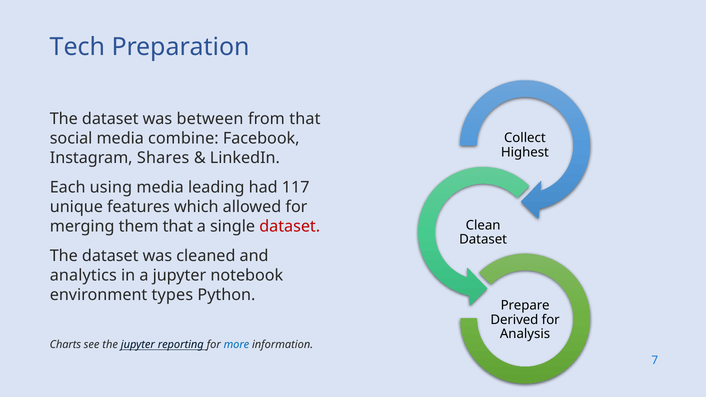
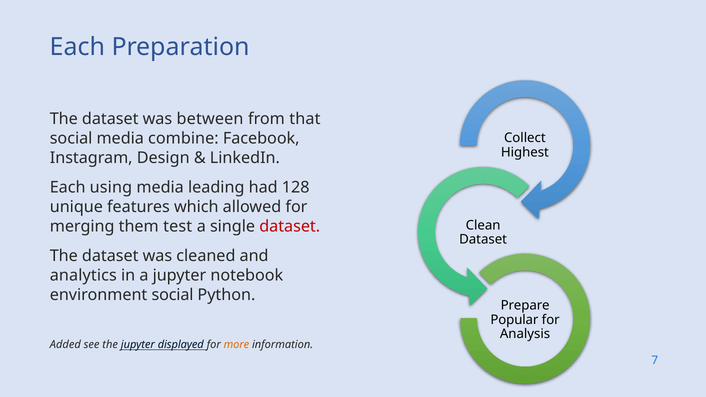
Tech at (77, 47): Tech -> Each
Shares: Shares -> Design
117: 117 -> 128
them that: that -> test
environment types: types -> social
Derived: Derived -> Popular
Charts: Charts -> Added
reporting: reporting -> displayed
more colour: blue -> orange
